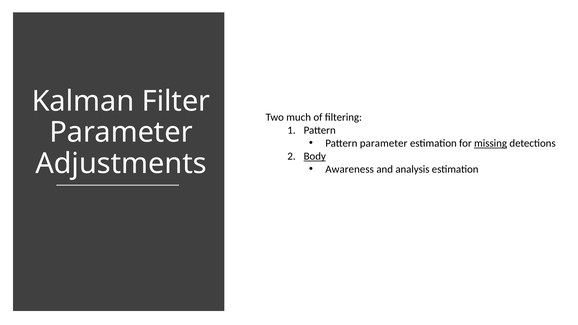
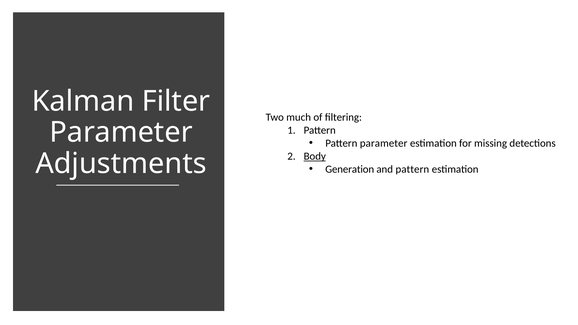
missing underline: present -> none
Awareness: Awareness -> Generation
and analysis: analysis -> pattern
